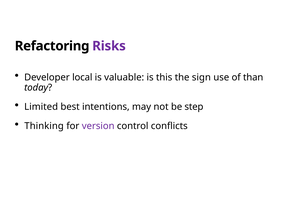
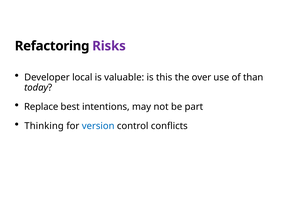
sign: sign -> over
Limited: Limited -> Replace
step: step -> part
version colour: purple -> blue
